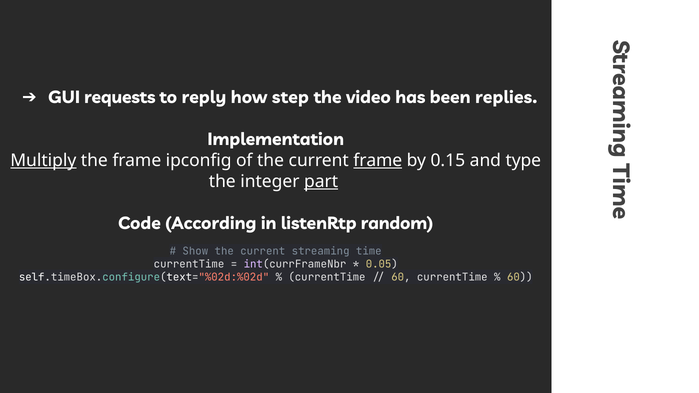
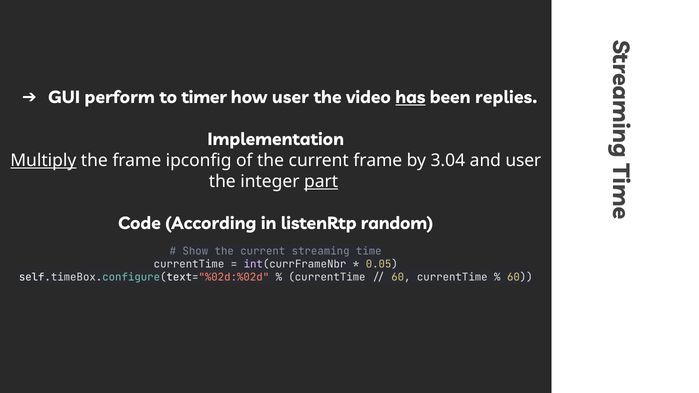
requests: requests -> perform
reply: reply -> timer
how step: step -> user
has underline: none -> present
frame at (378, 161) underline: present -> none
0.15: 0.15 -> 3.04
and type: type -> user
